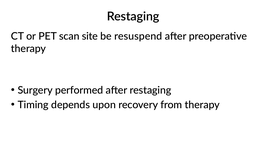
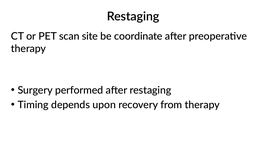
resuspend: resuspend -> coordinate
